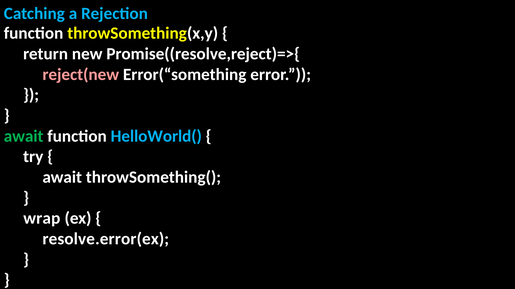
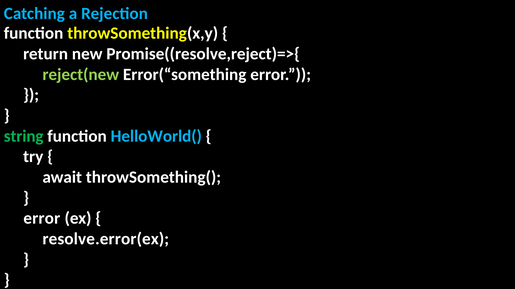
reject(new colour: pink -> light green
await at (24, 136): await -> string
wrap at (42, 219): wrap -> error
